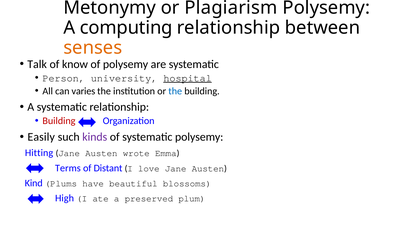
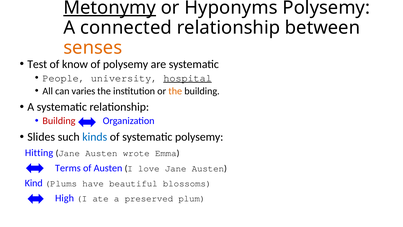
Metonymy underline: none -> present
Plagiarism: Plagiarism -> Hyponyms
computing: computing -> connected
Talk: Talk -> Test
Person: Person -> People
the at (175, 91) colour: blue -> orange
Easily: Easily -> Slides
kinds colour: purple -> blue
of Distant: Distant -> Austen
